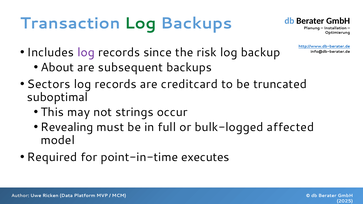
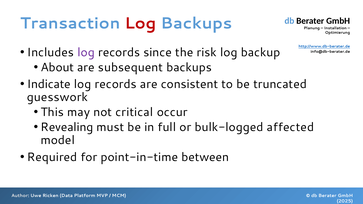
Log at (140, 23) colour: green -> red
Sectors: Sectors -> Indicate
creditcard: creditcard -> consistent
suboptimal: suboptimal -> guesswork
strings: strings -> critical
executes: executes -> between
